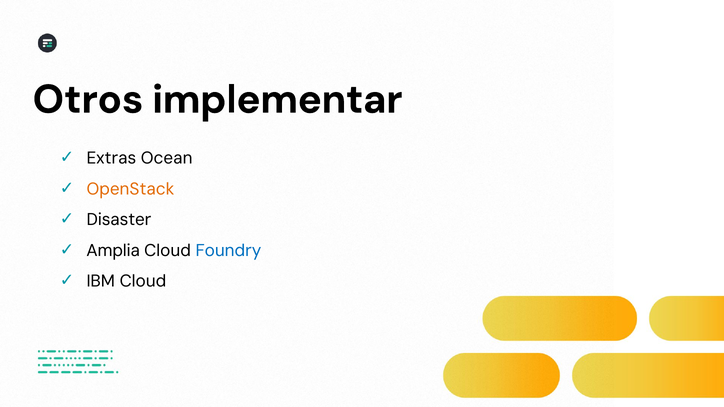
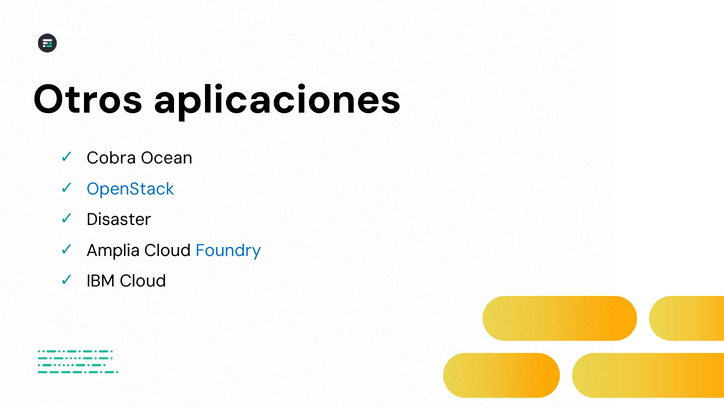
implementar: implementar -> aplicaciones
Extras: Extras -> Cobra
OpenStack colour: orange -> blue
